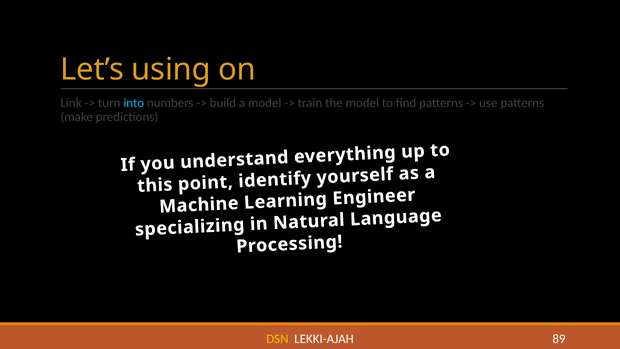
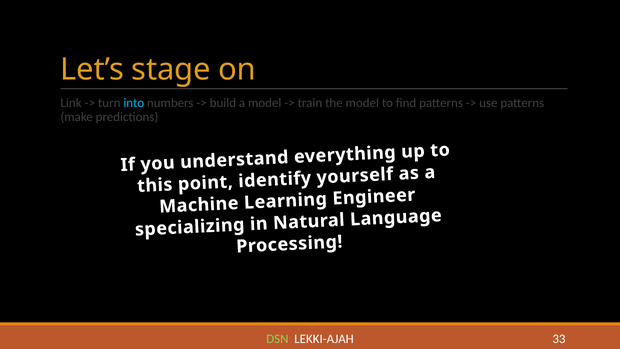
using: using -> stage
DSN colour: yellow -> light green
89: 89 -> 33
